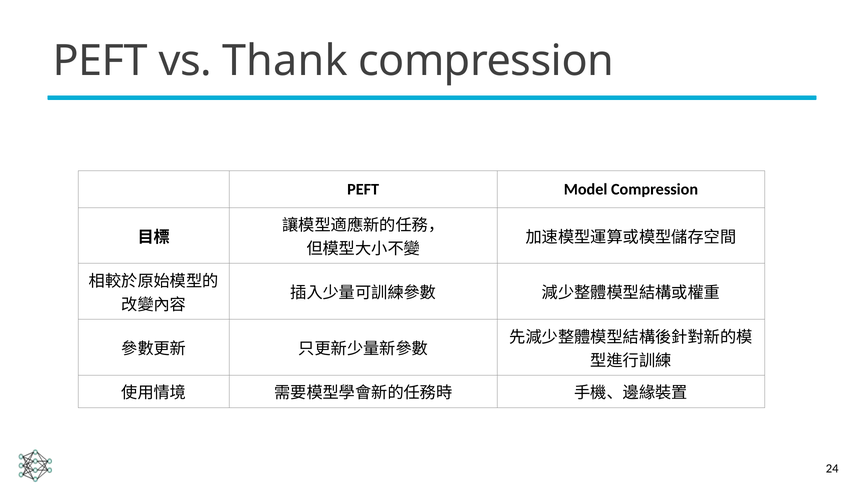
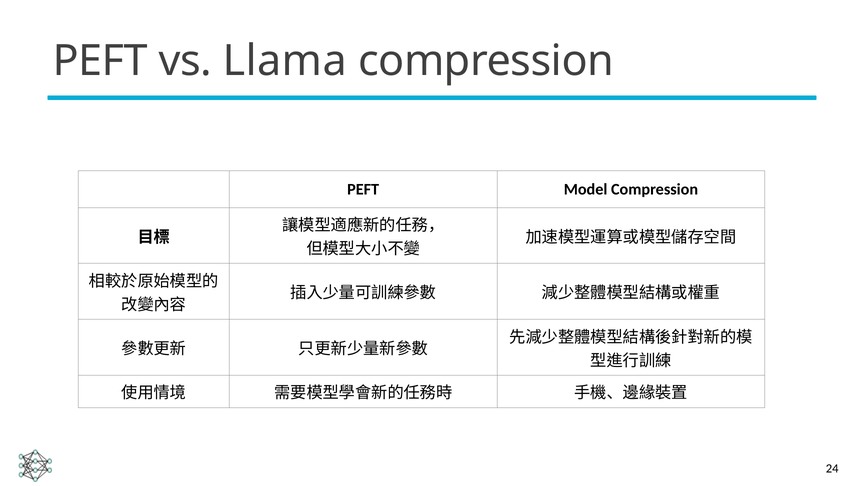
Thank: Thank -> Llama
